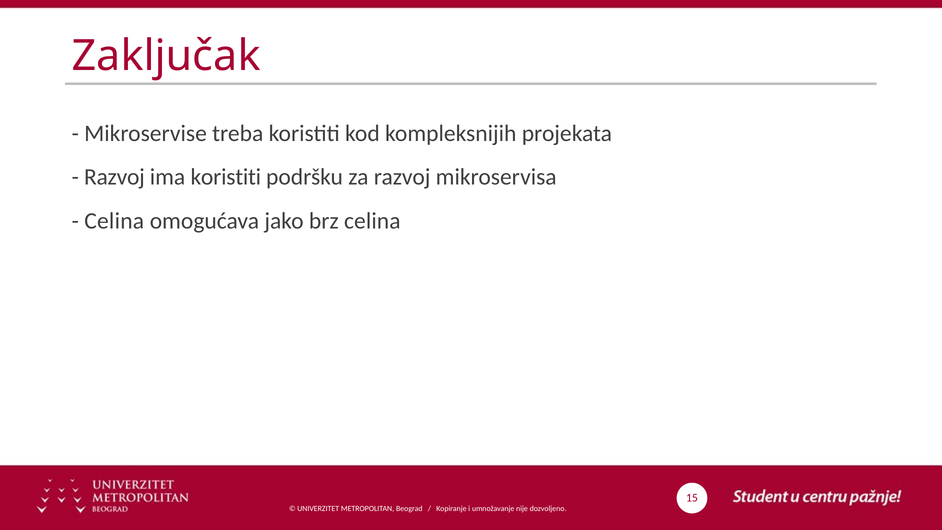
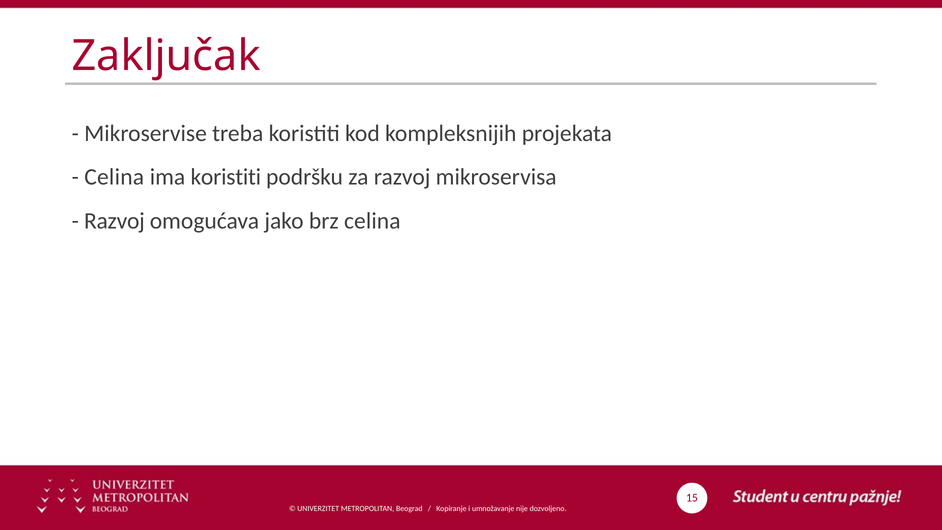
Razvoj at (114, 177): Razvoj -> Celina
Celina at (114, 221): Celina -> Razvoj
